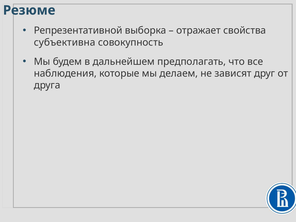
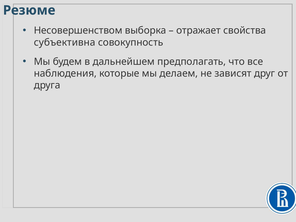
Репрезентативной: Репрезентативной -> Несовершенством
